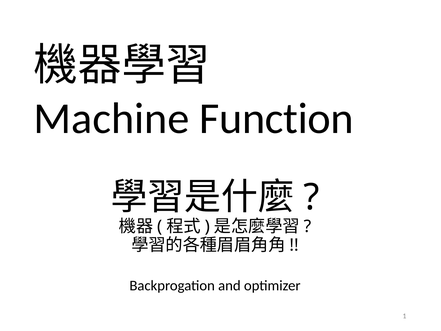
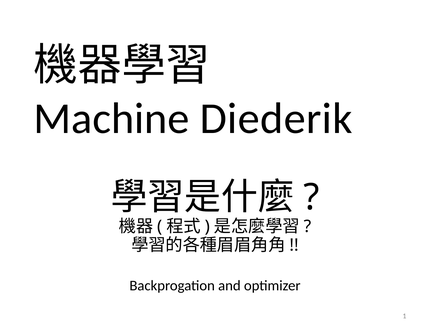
Function: Function -> Diederik
